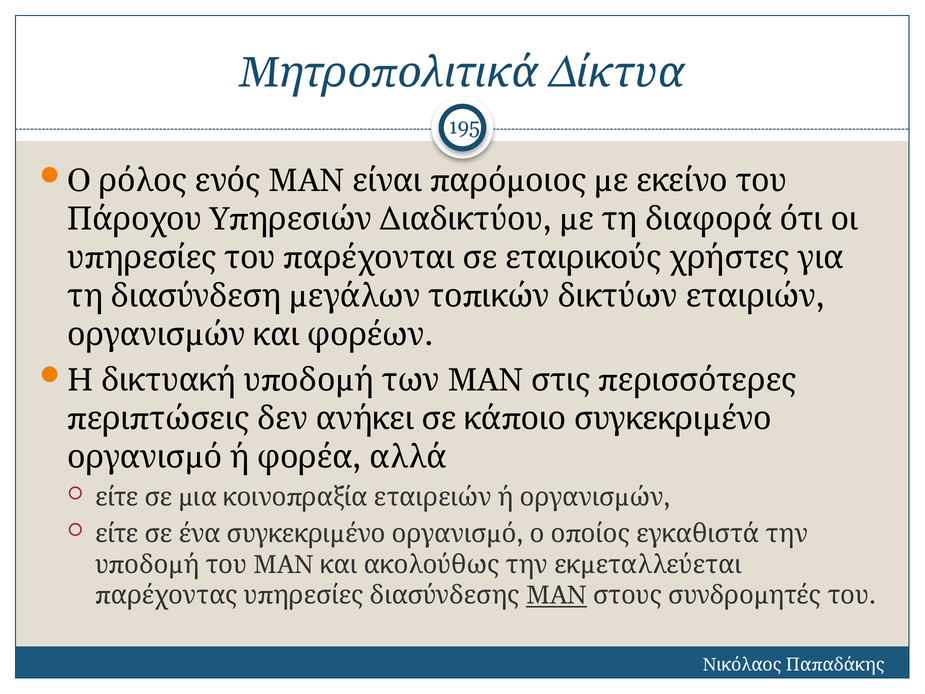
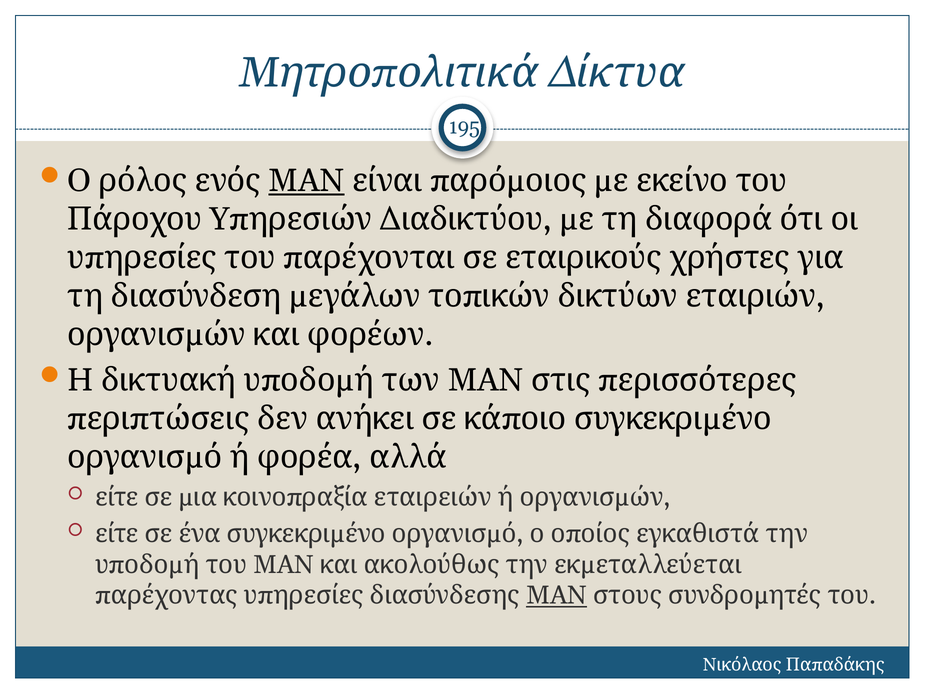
ΜΑΝ at (306, 181) underline: none -> present
